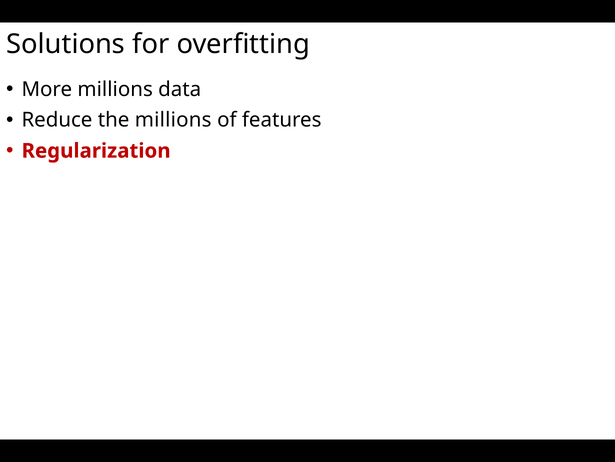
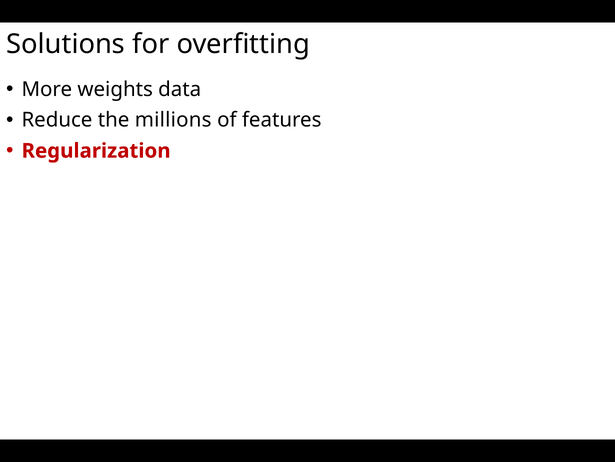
More millions: millions -> weights
